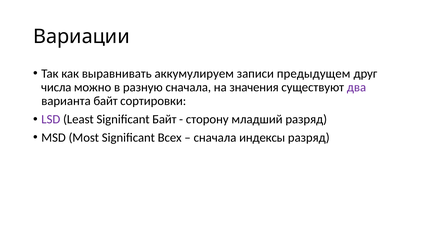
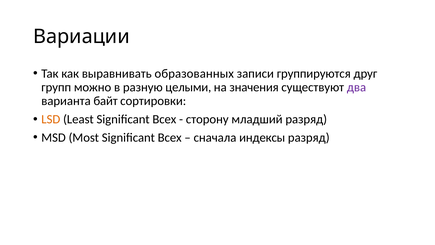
аккумулируем: аккумулируем -> образованных
предыдущем: предыдущем -> группируются
числа: числа -> групп
разную сначала: сначала -> целыми
LSD colour: purple -> orange
Least Significant Байт: Байт -> Всех
